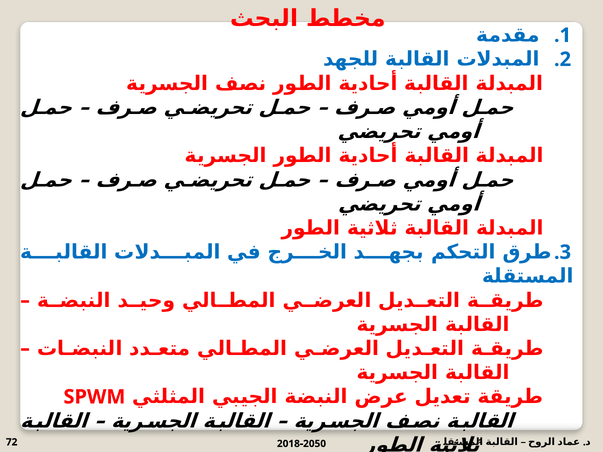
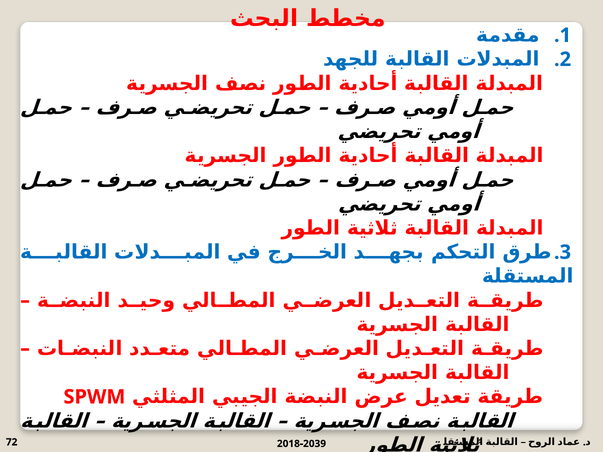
2018-2050: 2018-2050 -> 2018-2039
